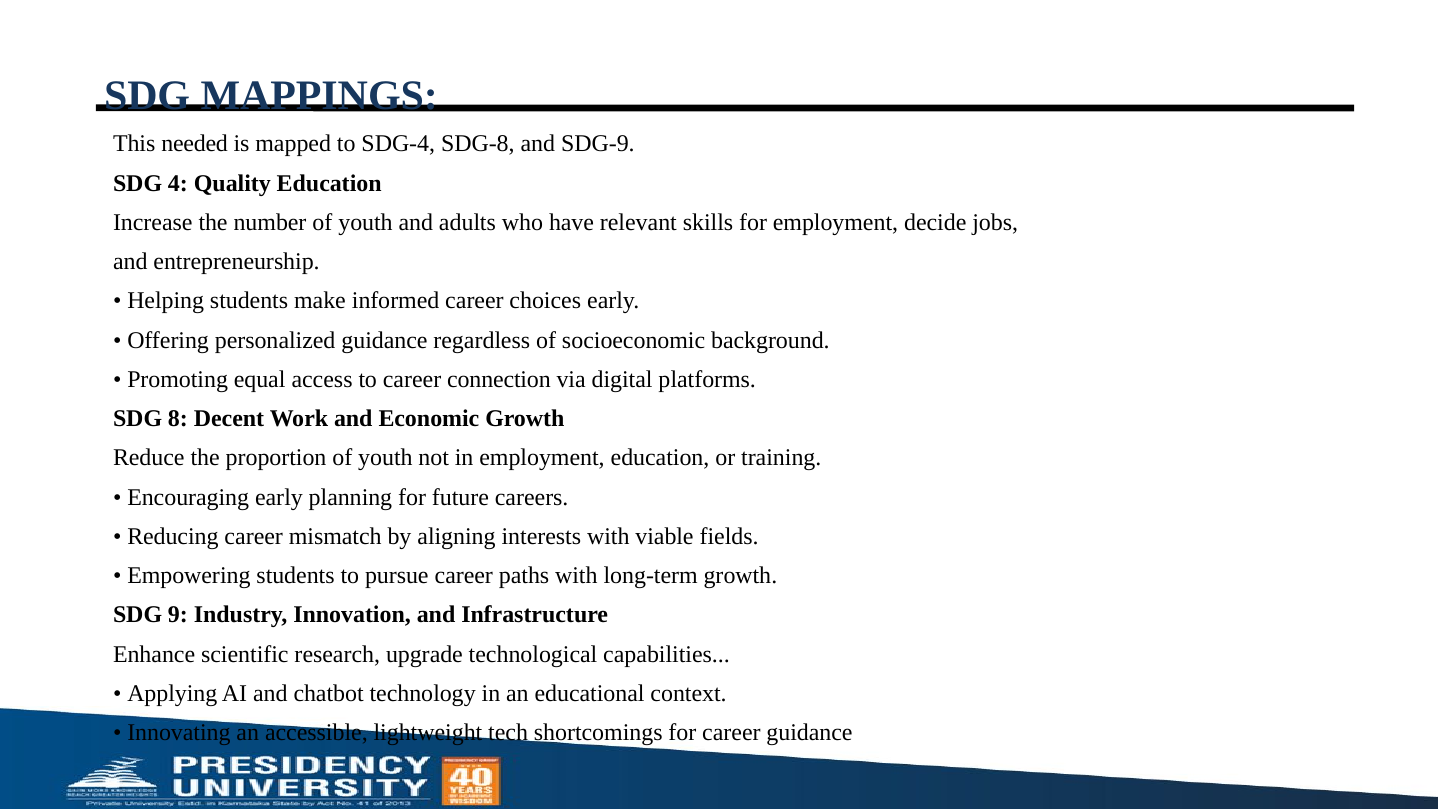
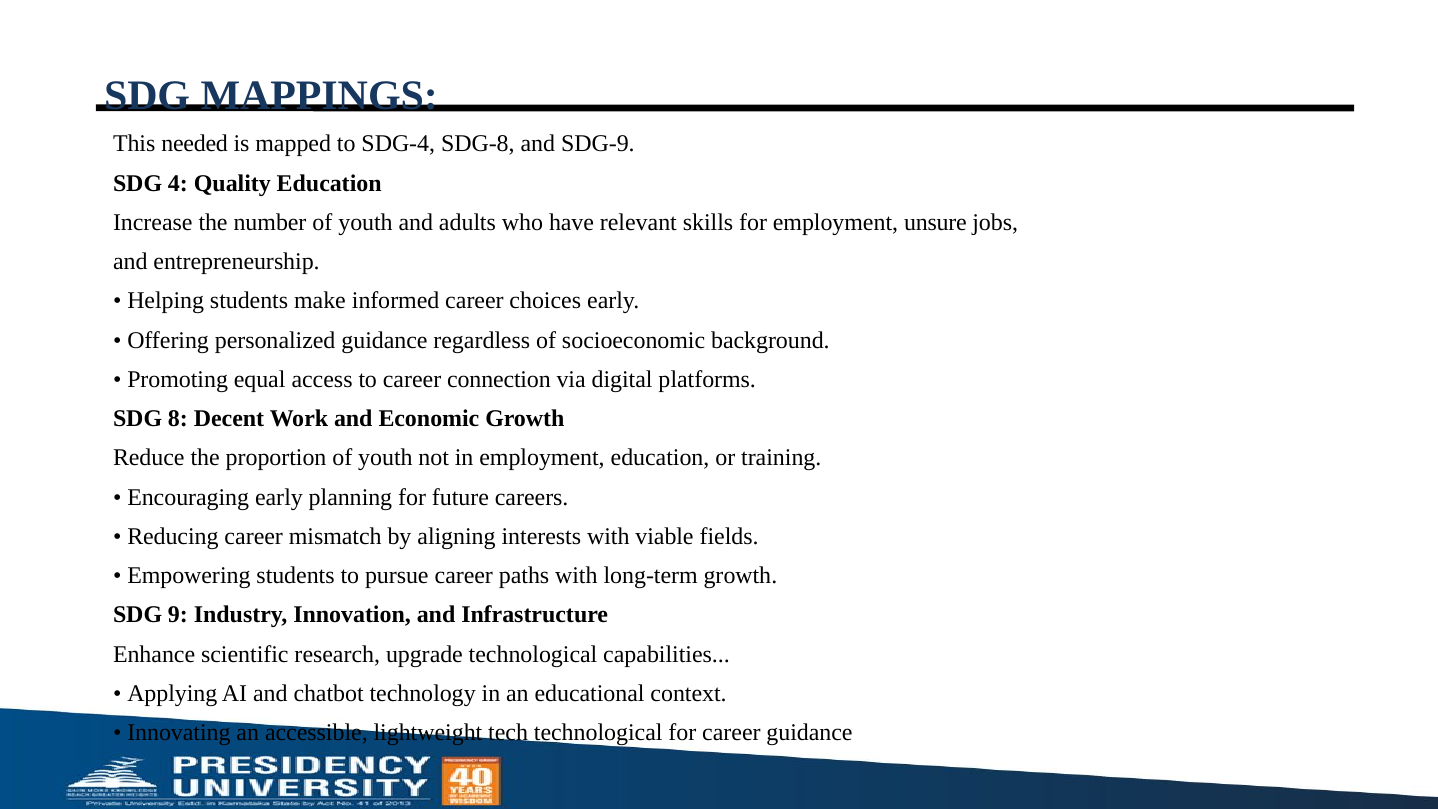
decide: decide -> unsure
tech shortcomings: shortcomings -> technological
